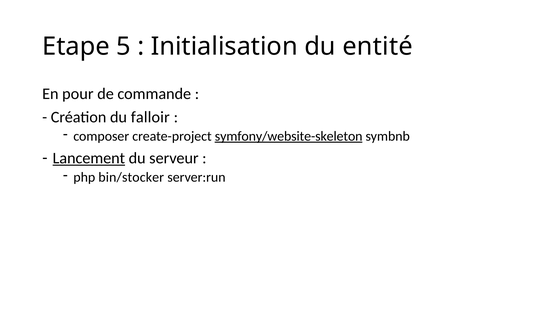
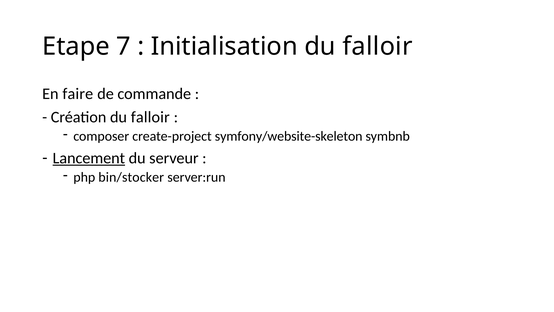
5: 5 -> 7
Initialisation du entité: entité -> falloir
pour: pour -> faire
symfony/website-skeleton underline: present -> none
